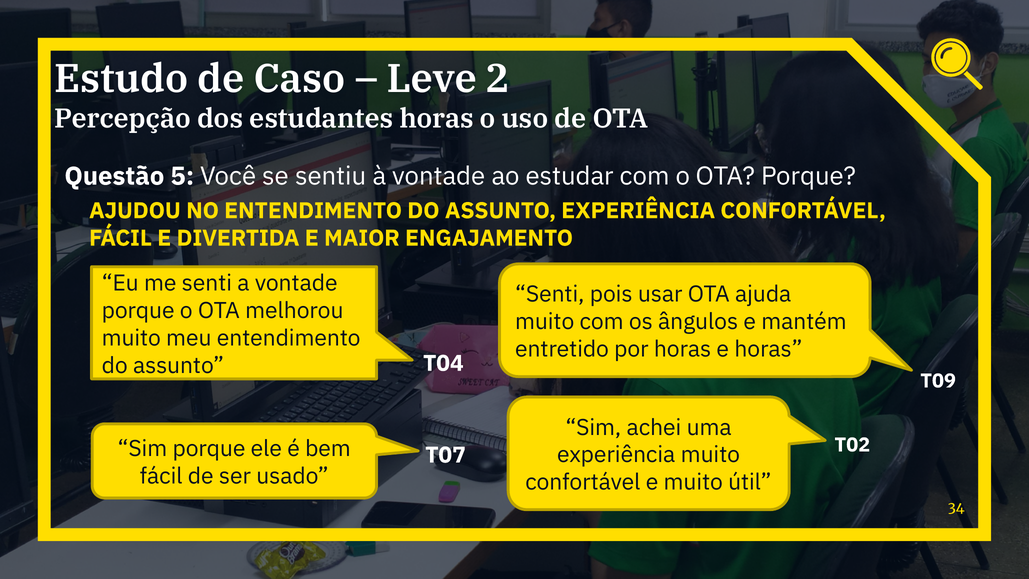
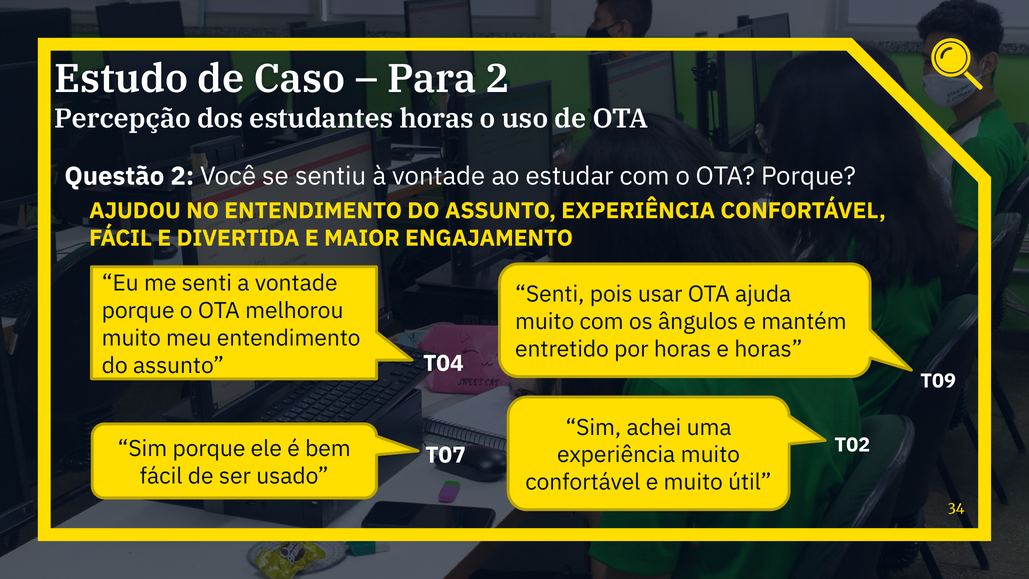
Leve: Leve -> Para
Questão 5: 5 -> 2
